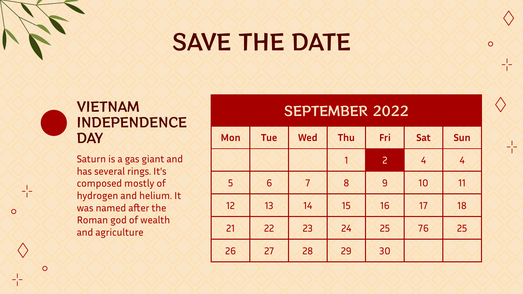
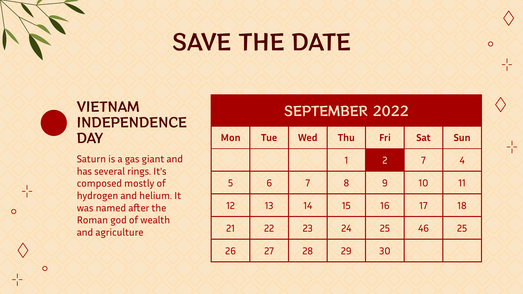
2 4: 4 -> 7
76: 76 -> 46
